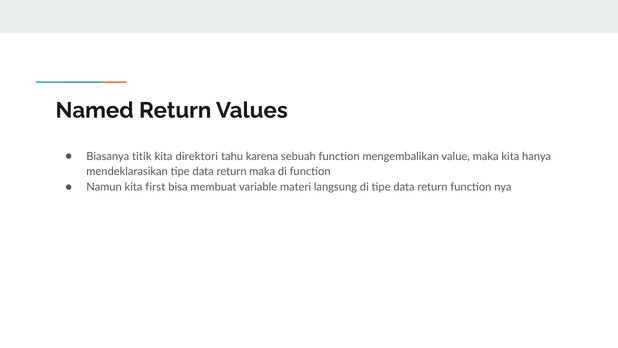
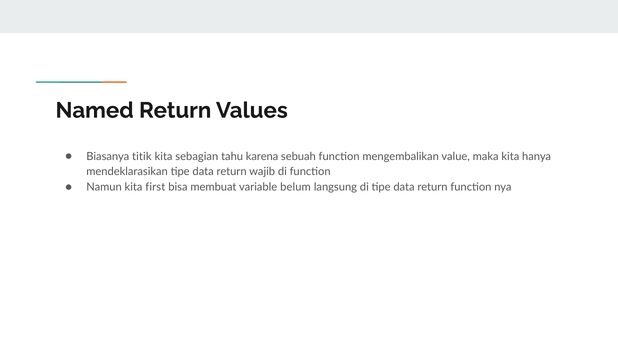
direktori: direktori -> sebagian
return maka: maka -> wajib
materi: materi -> belum
